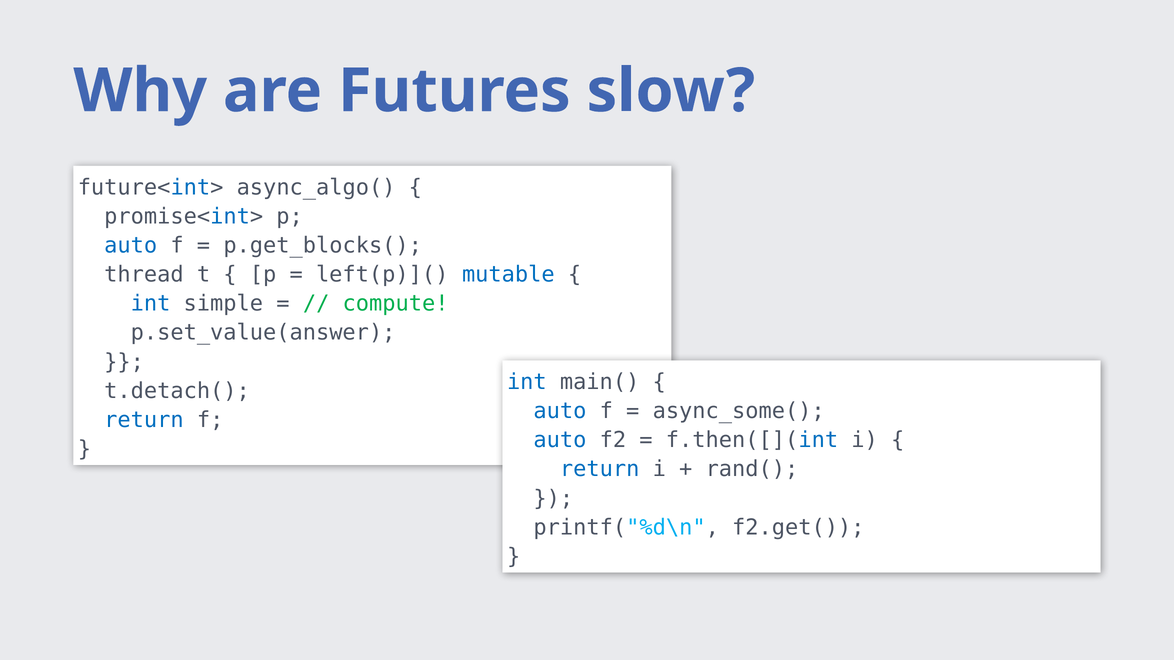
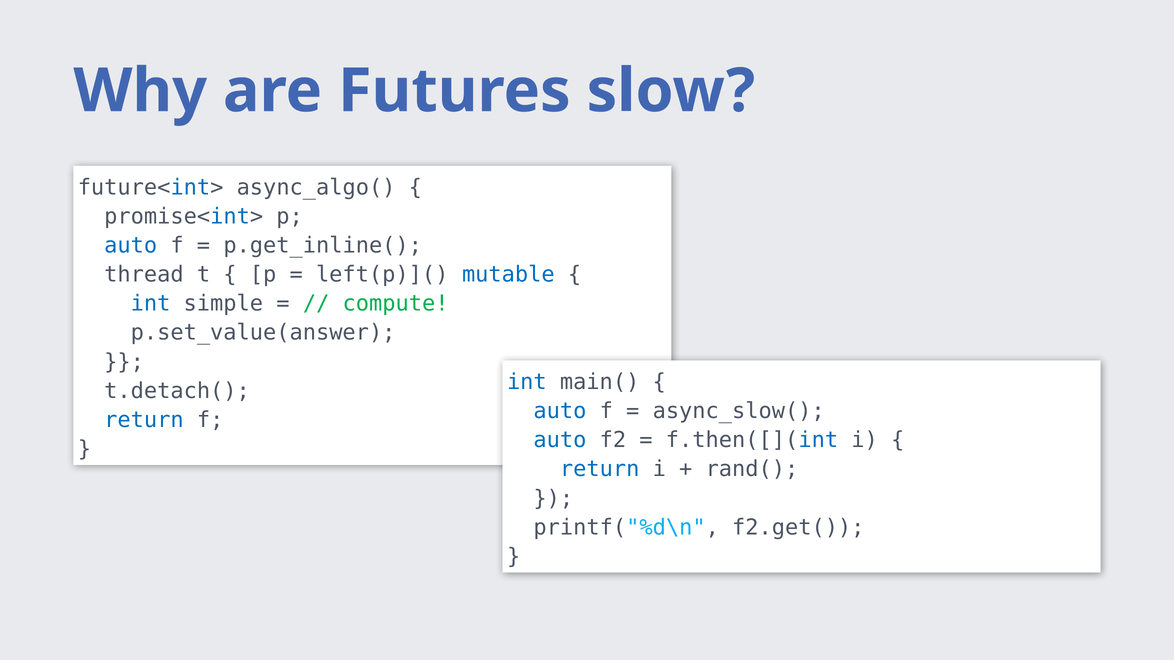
p.get_blocks(: p.get_blocks( -> p.get_inline(
async_some(: async_some( -> async_slow(
